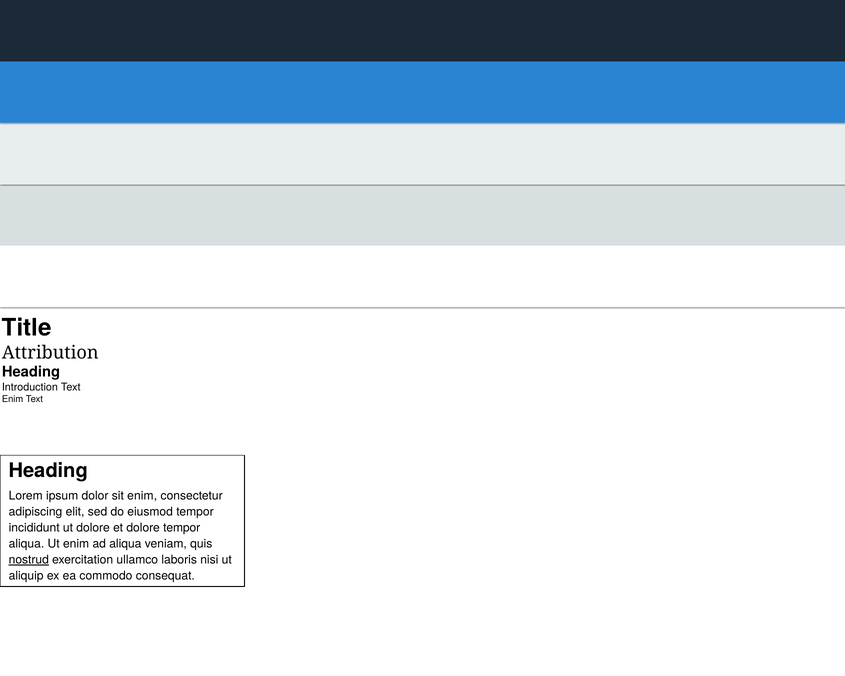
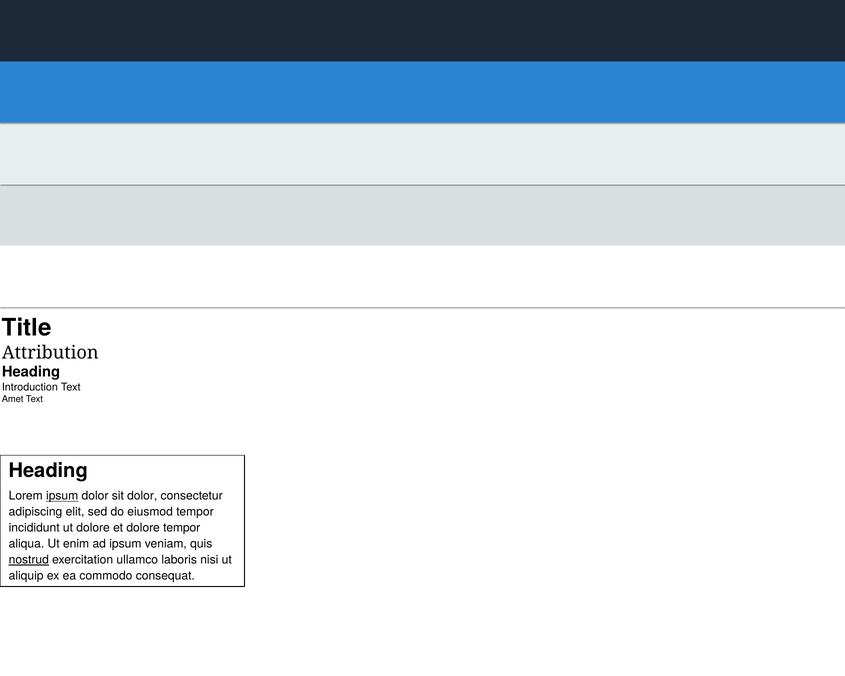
Enim at (13, 399): Enim -> Amet
ipsum at (62, 496) underline: none -> present
sit enim: enim -> dolor
ad aliqua: aliqua -> ipsum
